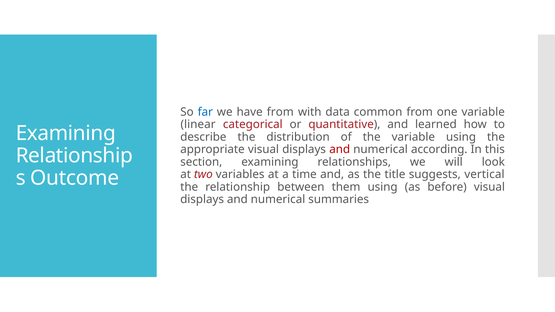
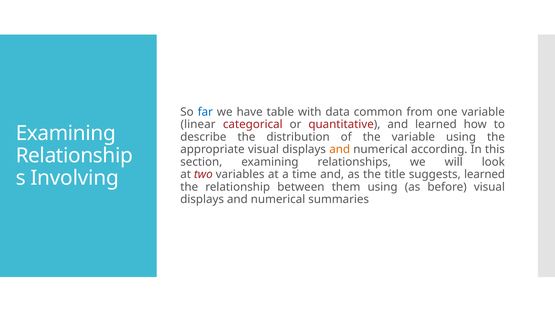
have from: from -> table
and at (340, 150) colour: red -> orange
suggests vertical: vertical -> learned
Outcome: Outcome -> Involving
